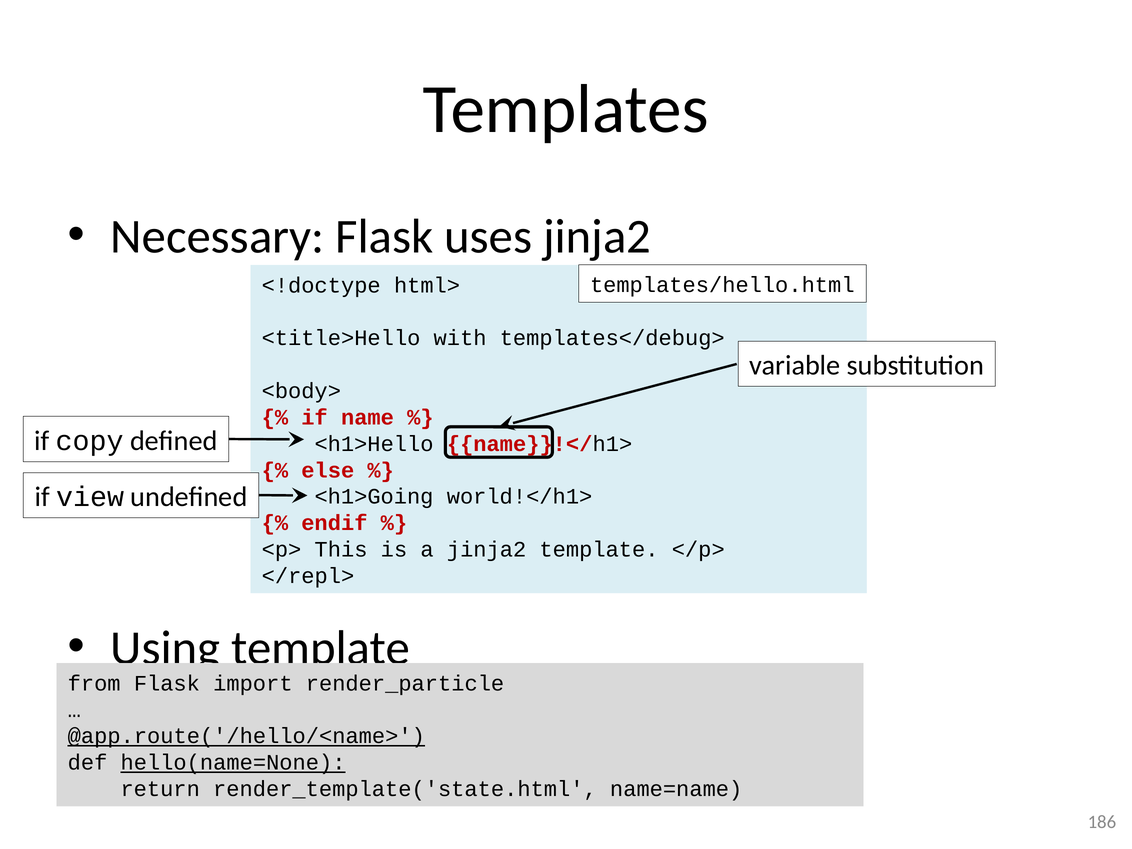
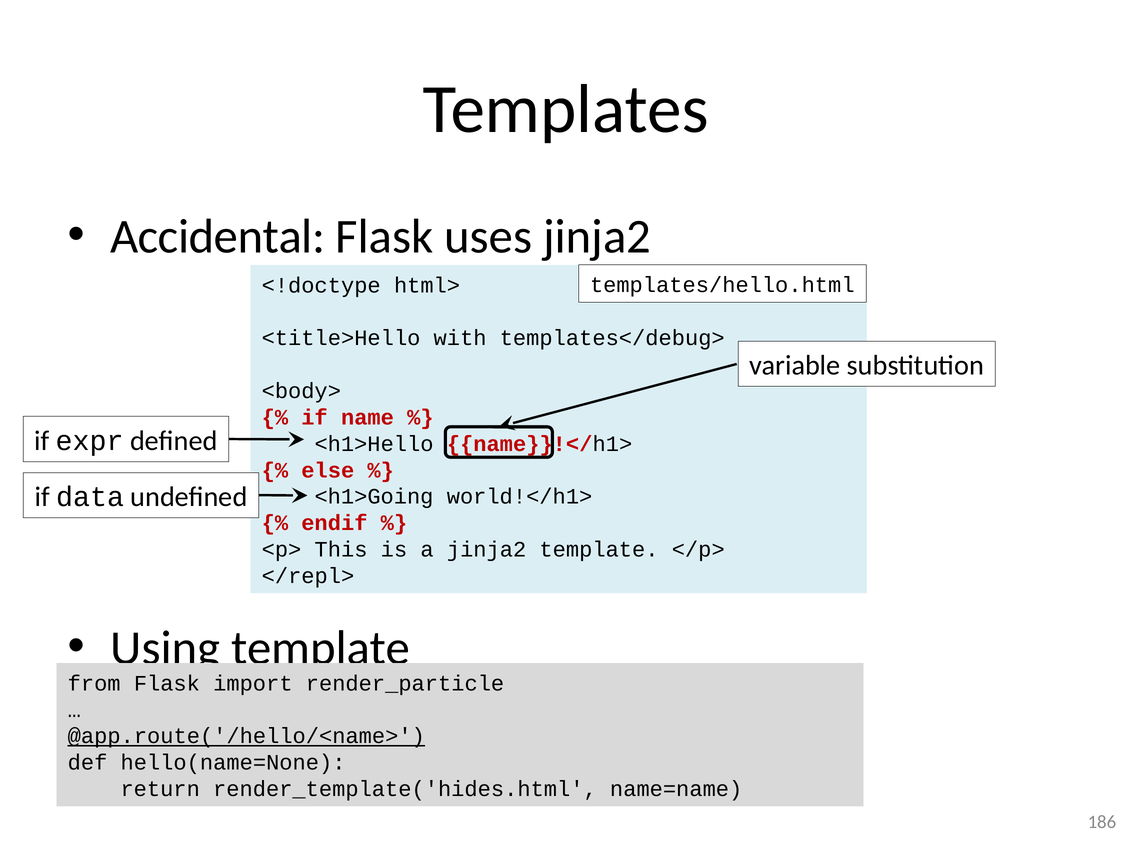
Necessary: Necessary -> Accidental
copy: copy -> expr
view: view -> data
hello(name=None underline: present -> none
render_template('state.html: render_template('state.html -> render_template('hides.html
